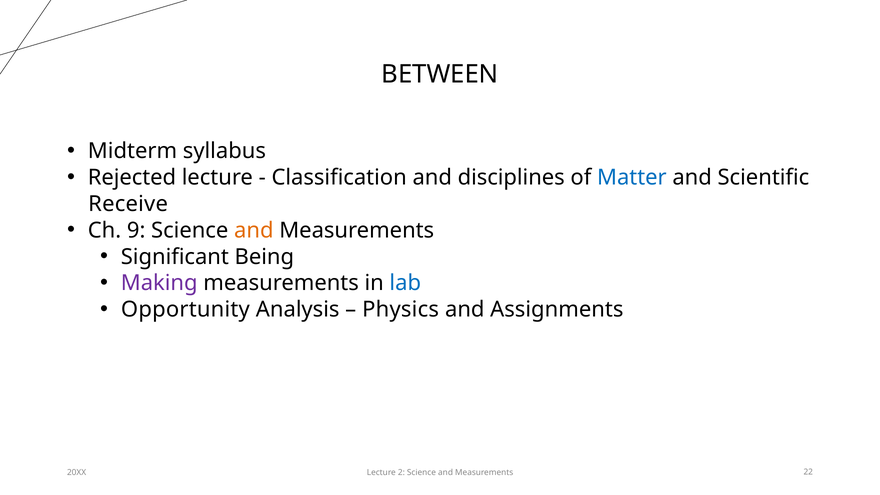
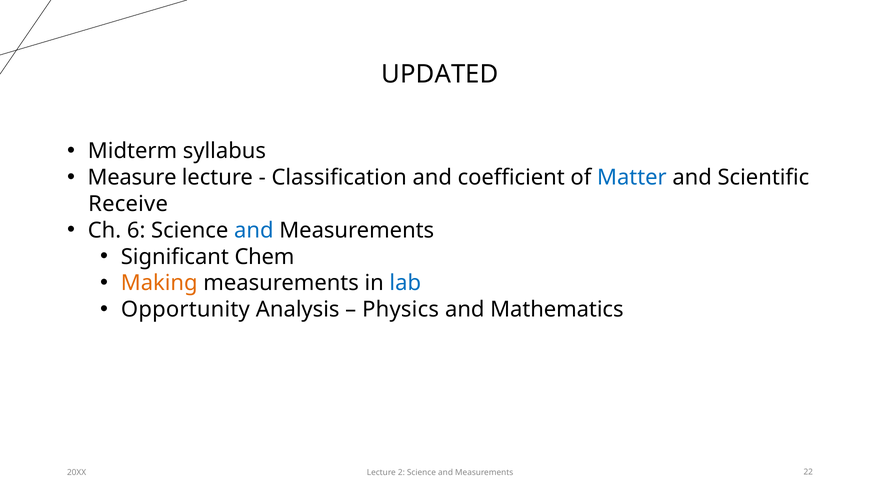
BETWEEN: BETWEEN -> UPDATED
Rejected: Rejected -> Measure
disciplines: disciplines -> coefficient
9: 9 -> 6
and at (254, 230) colour: orange -> blue
Being: Being -> Chem
Making colour: purple -> orange
Assignments: Assignments -> Mathematics
